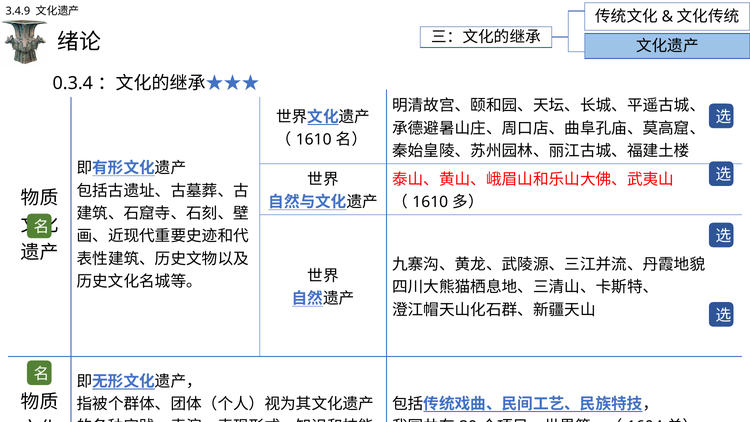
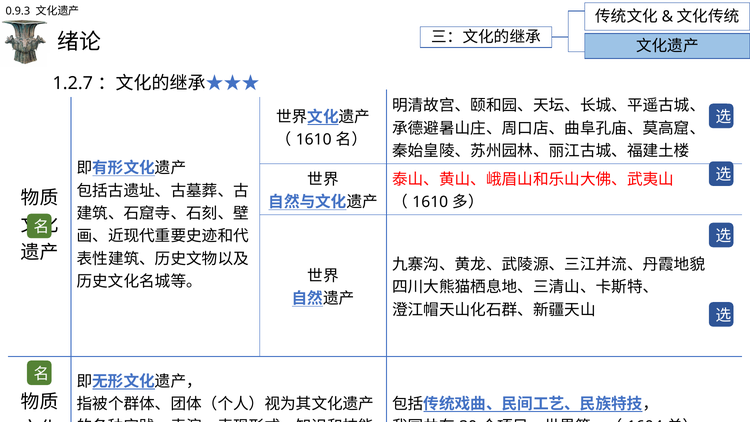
3.4.9: 3.4.9 -> 0.9.3
0.3.4: 0.3.4 -> 1.2.7
